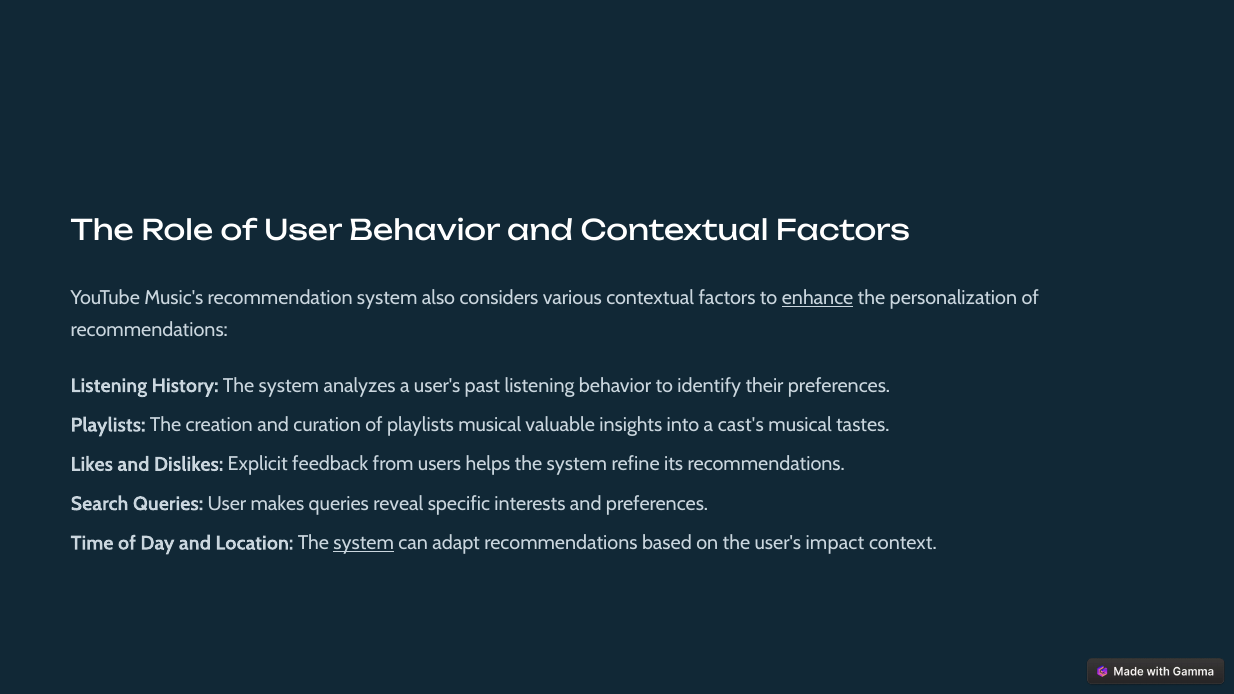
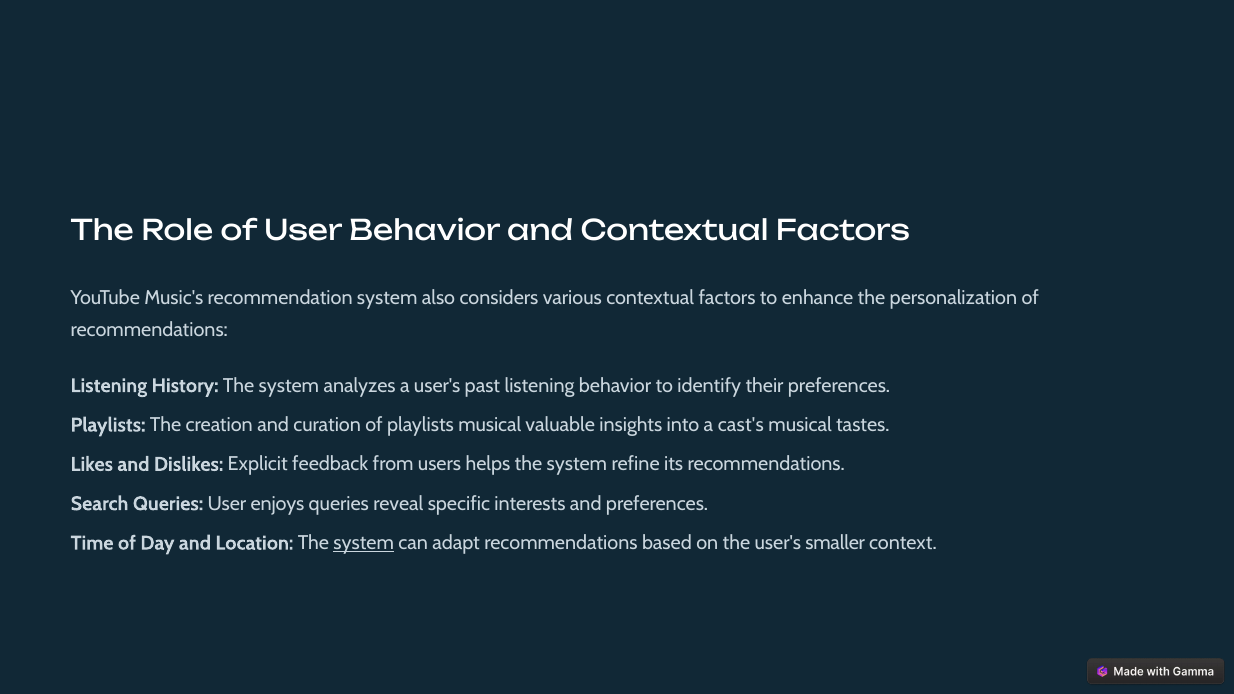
enhance underline: present -> none
makes: makes -> enjoys
impact: impact -> smaller
